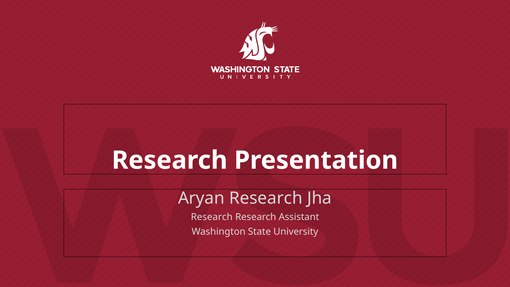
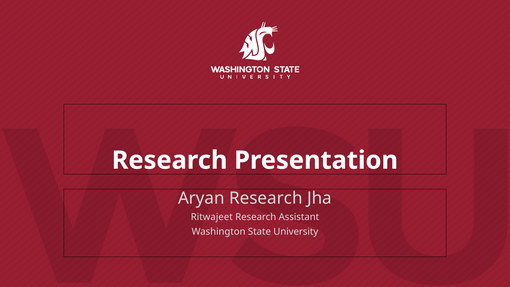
Research at (212, 217): Research -> Ritwajeet
